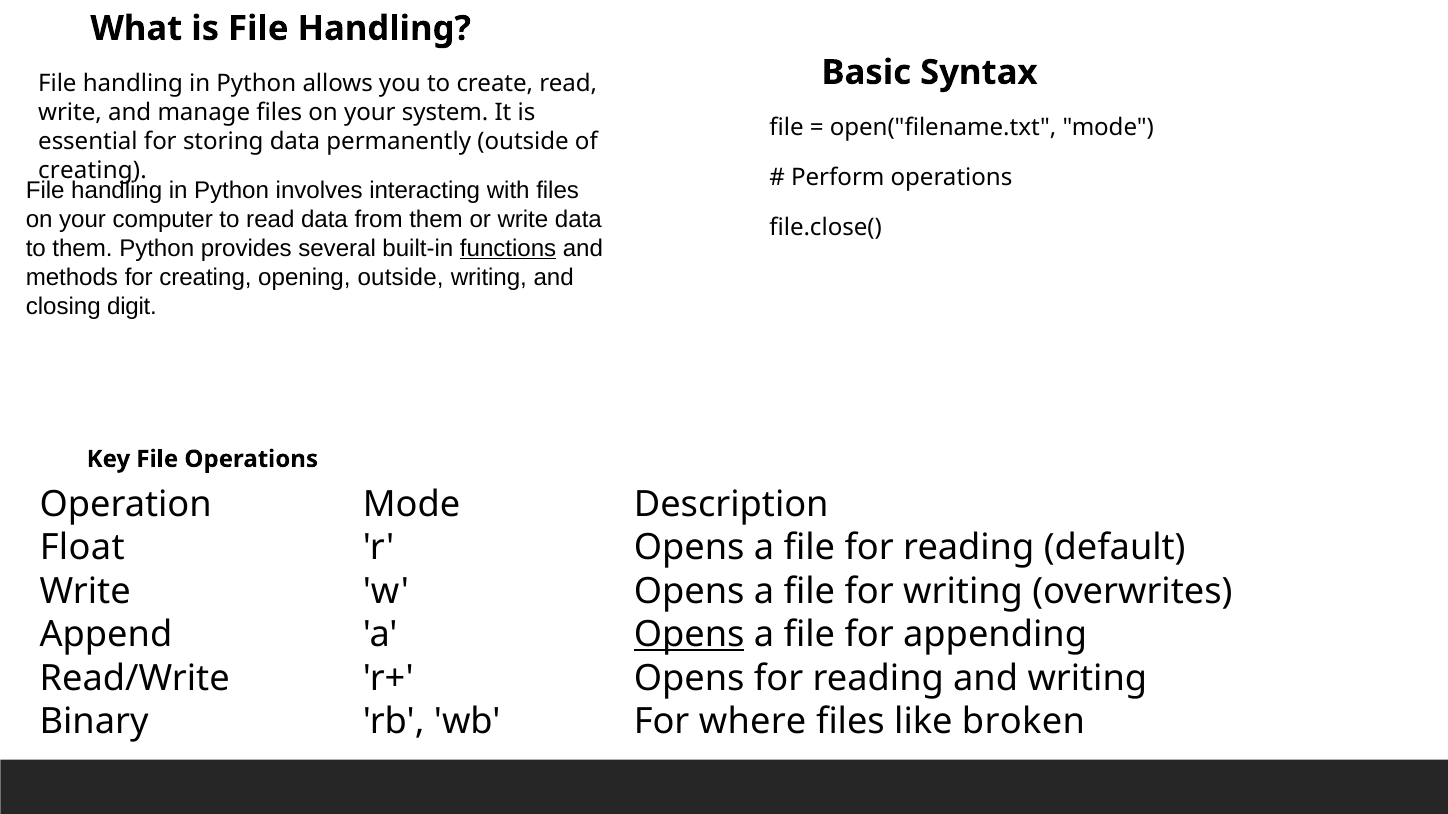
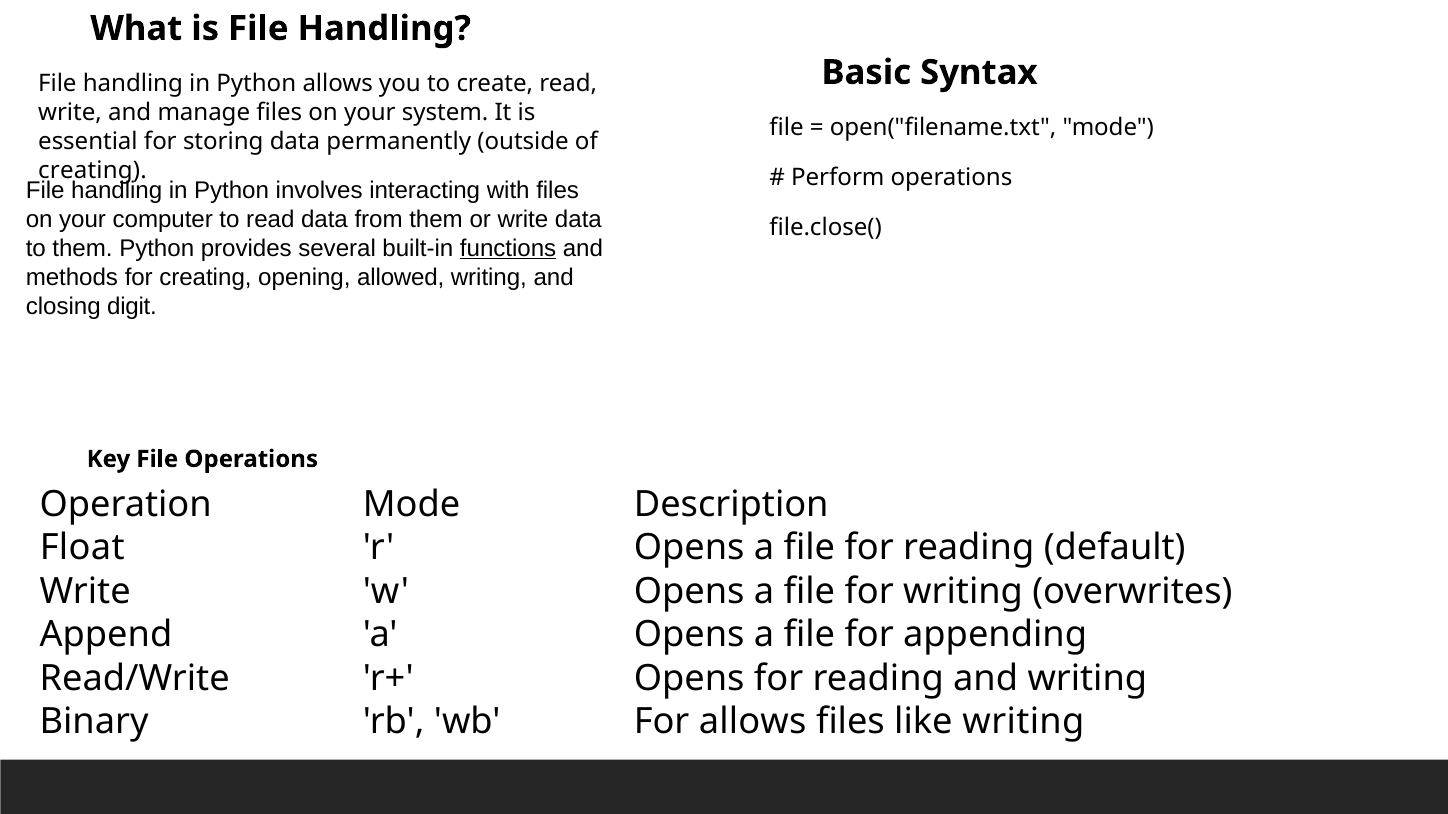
opening outside: outside -> allowed
Opens at (689, 635) underline: present -> none
For where: where -> allows
like broken: broken -> writing
